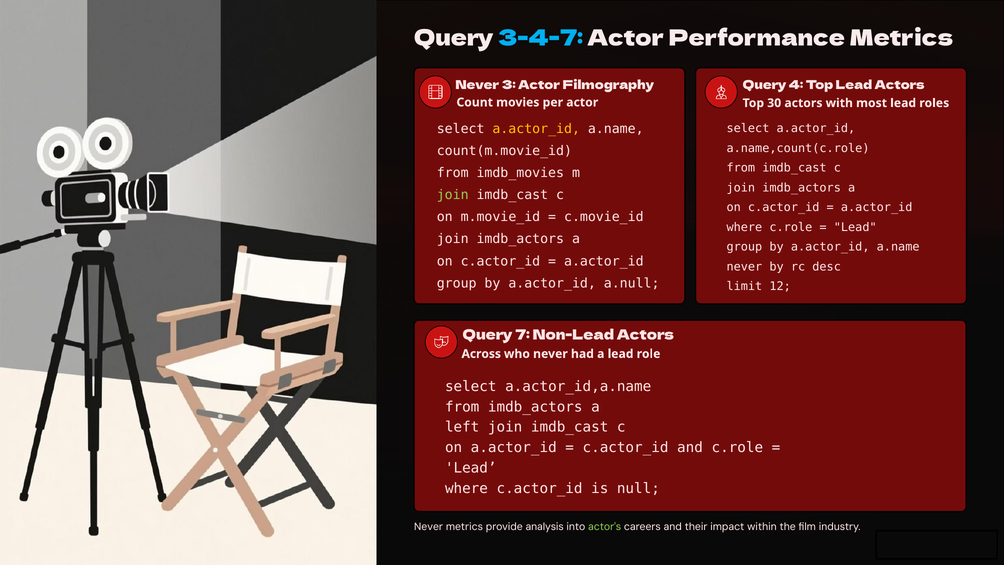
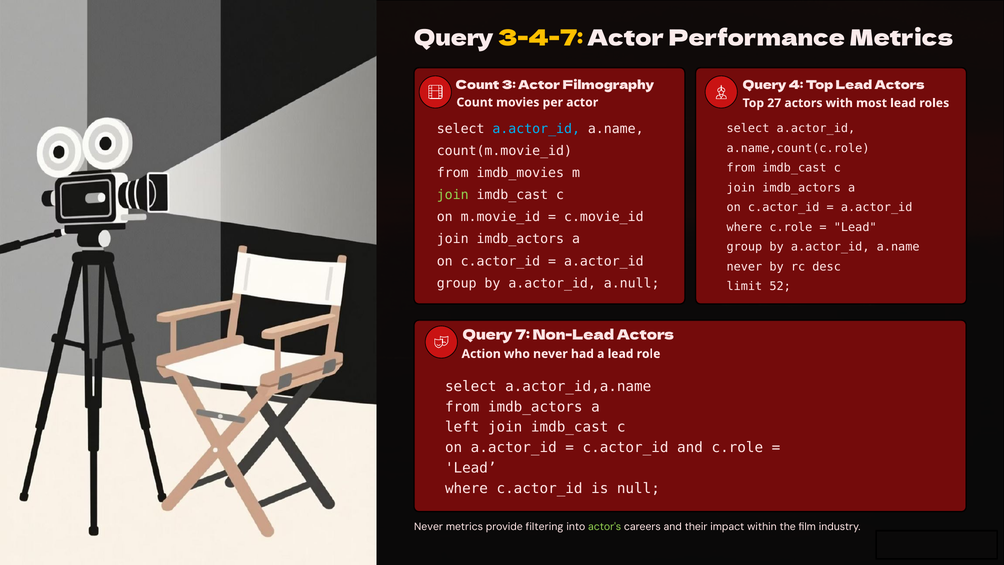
3-4-7 colour: light blue -> yellow
Never at (477, 85): Never -> Count
30: 30 -> 27
a.actor_id at (536, 129) colour: yellow -> light blue
12: 12 -> 52
Across: Across -> Action
analysis: analysis -> filtering
